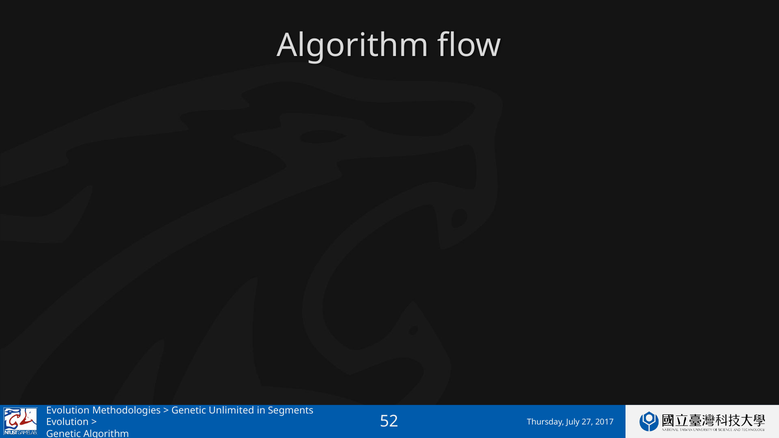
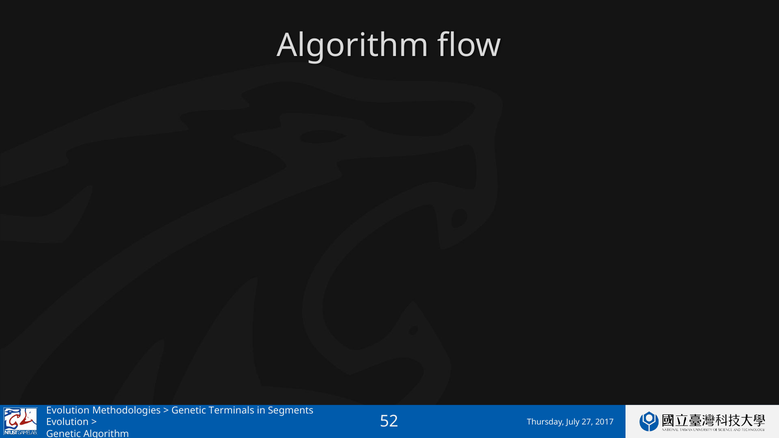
Unlimited: Unlimited -> Terminals
